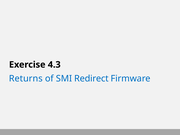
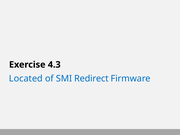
Returns: Returns -> Located
